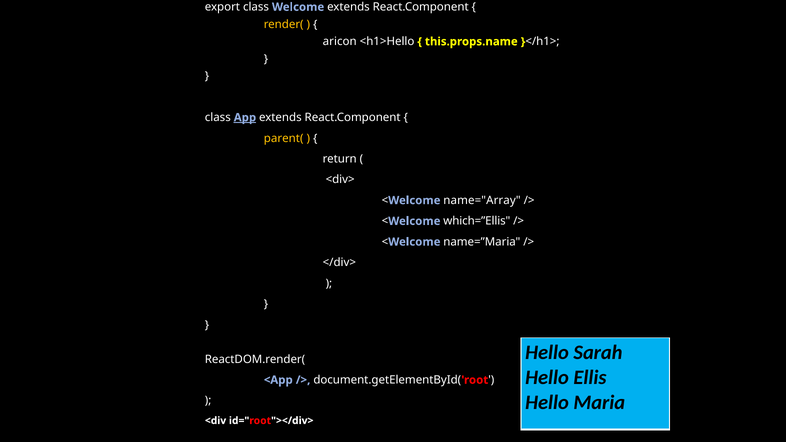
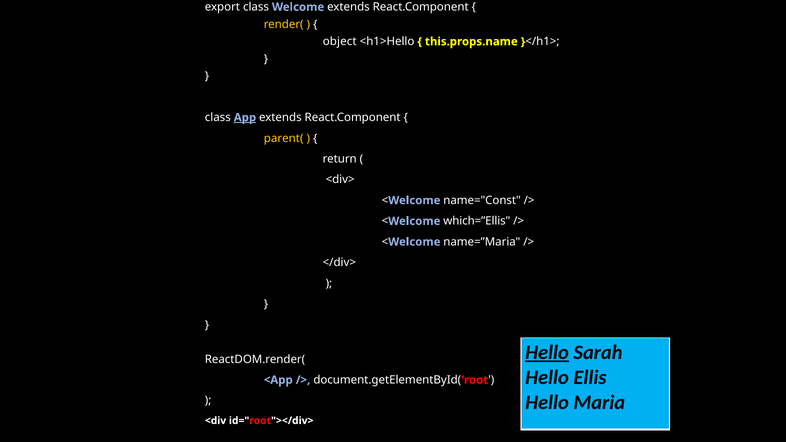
aricon: aricon -> object
name="Array: name="Array -> name="Const
Hello at (547, 353) underline: none -> present
